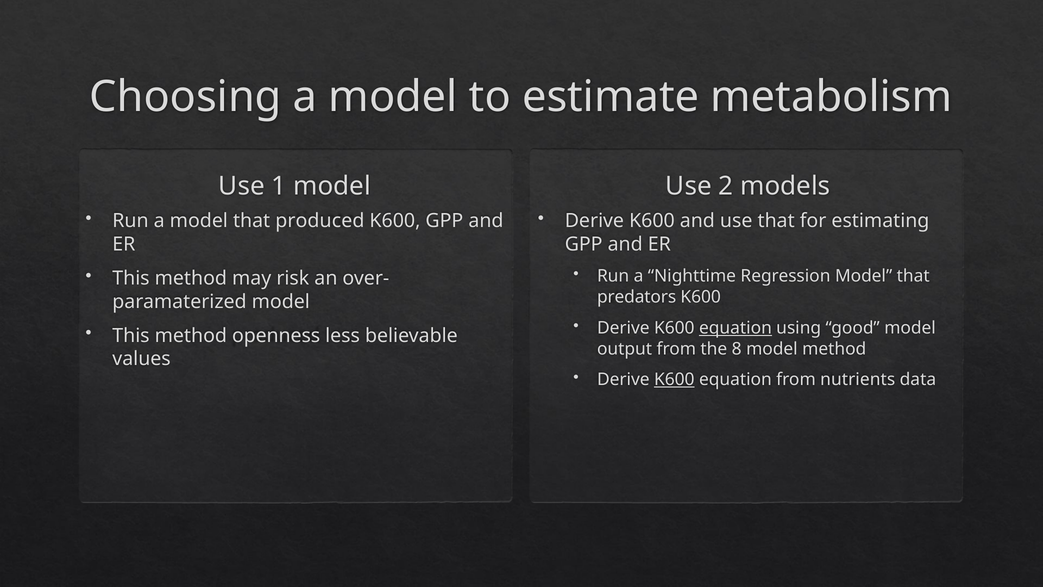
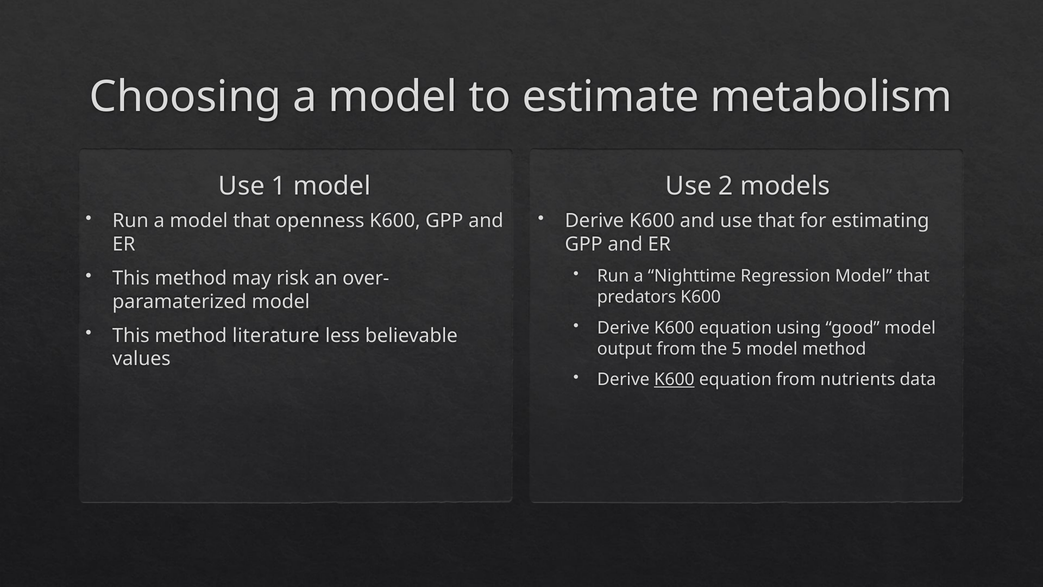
produced: produced -> openness
equation at (735, 328) underline: present -> none
openness: openness -> literature
8: 8 -> 5
